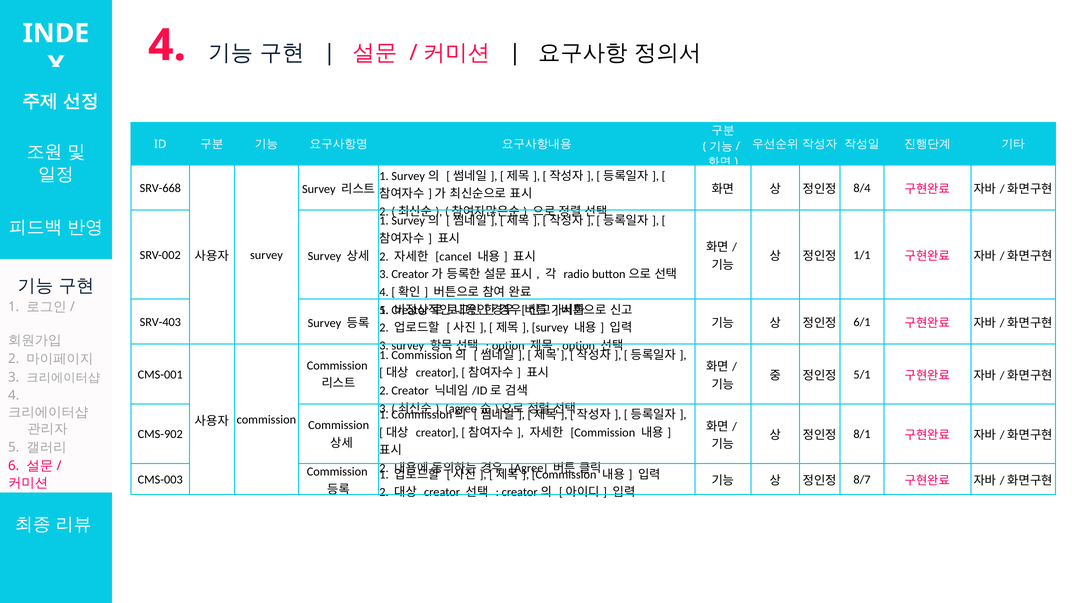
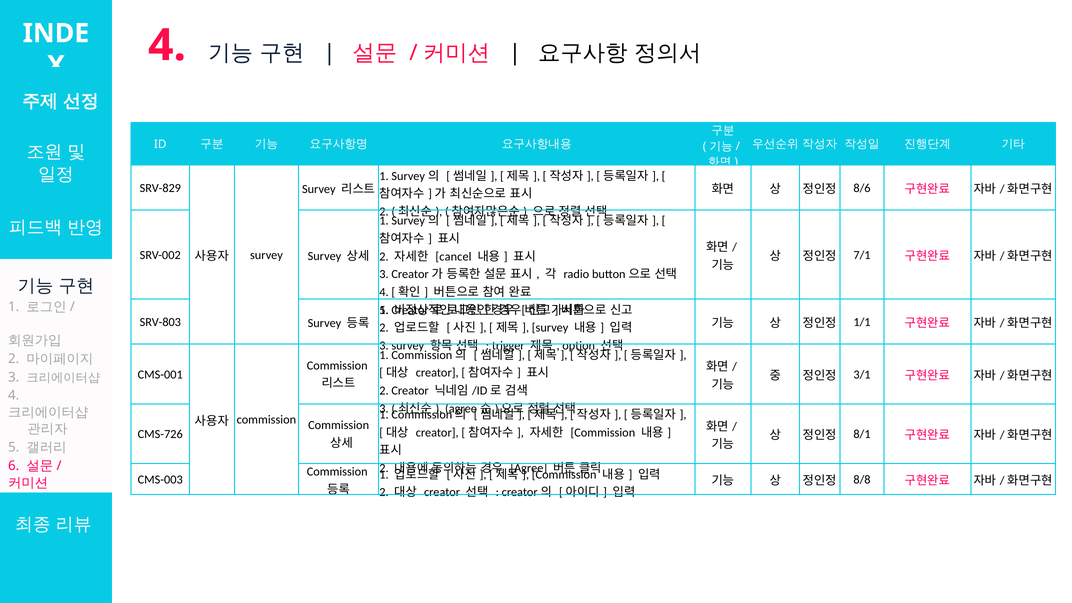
SRV-668: SRV-668 -> SRV-829
8/4: 8/4 -> 8/6
1/1: 1/1 -> 7/1
SRV-403: SRV-403 -> SRV-803
6/1: 6/1 -> 1/1
option at (508, 346): option -> trigger
5/1: 5/1 -> 3/1
CMS-902: CMS-902 -> CMS-726
8/7: 8/7 -> 8/8
